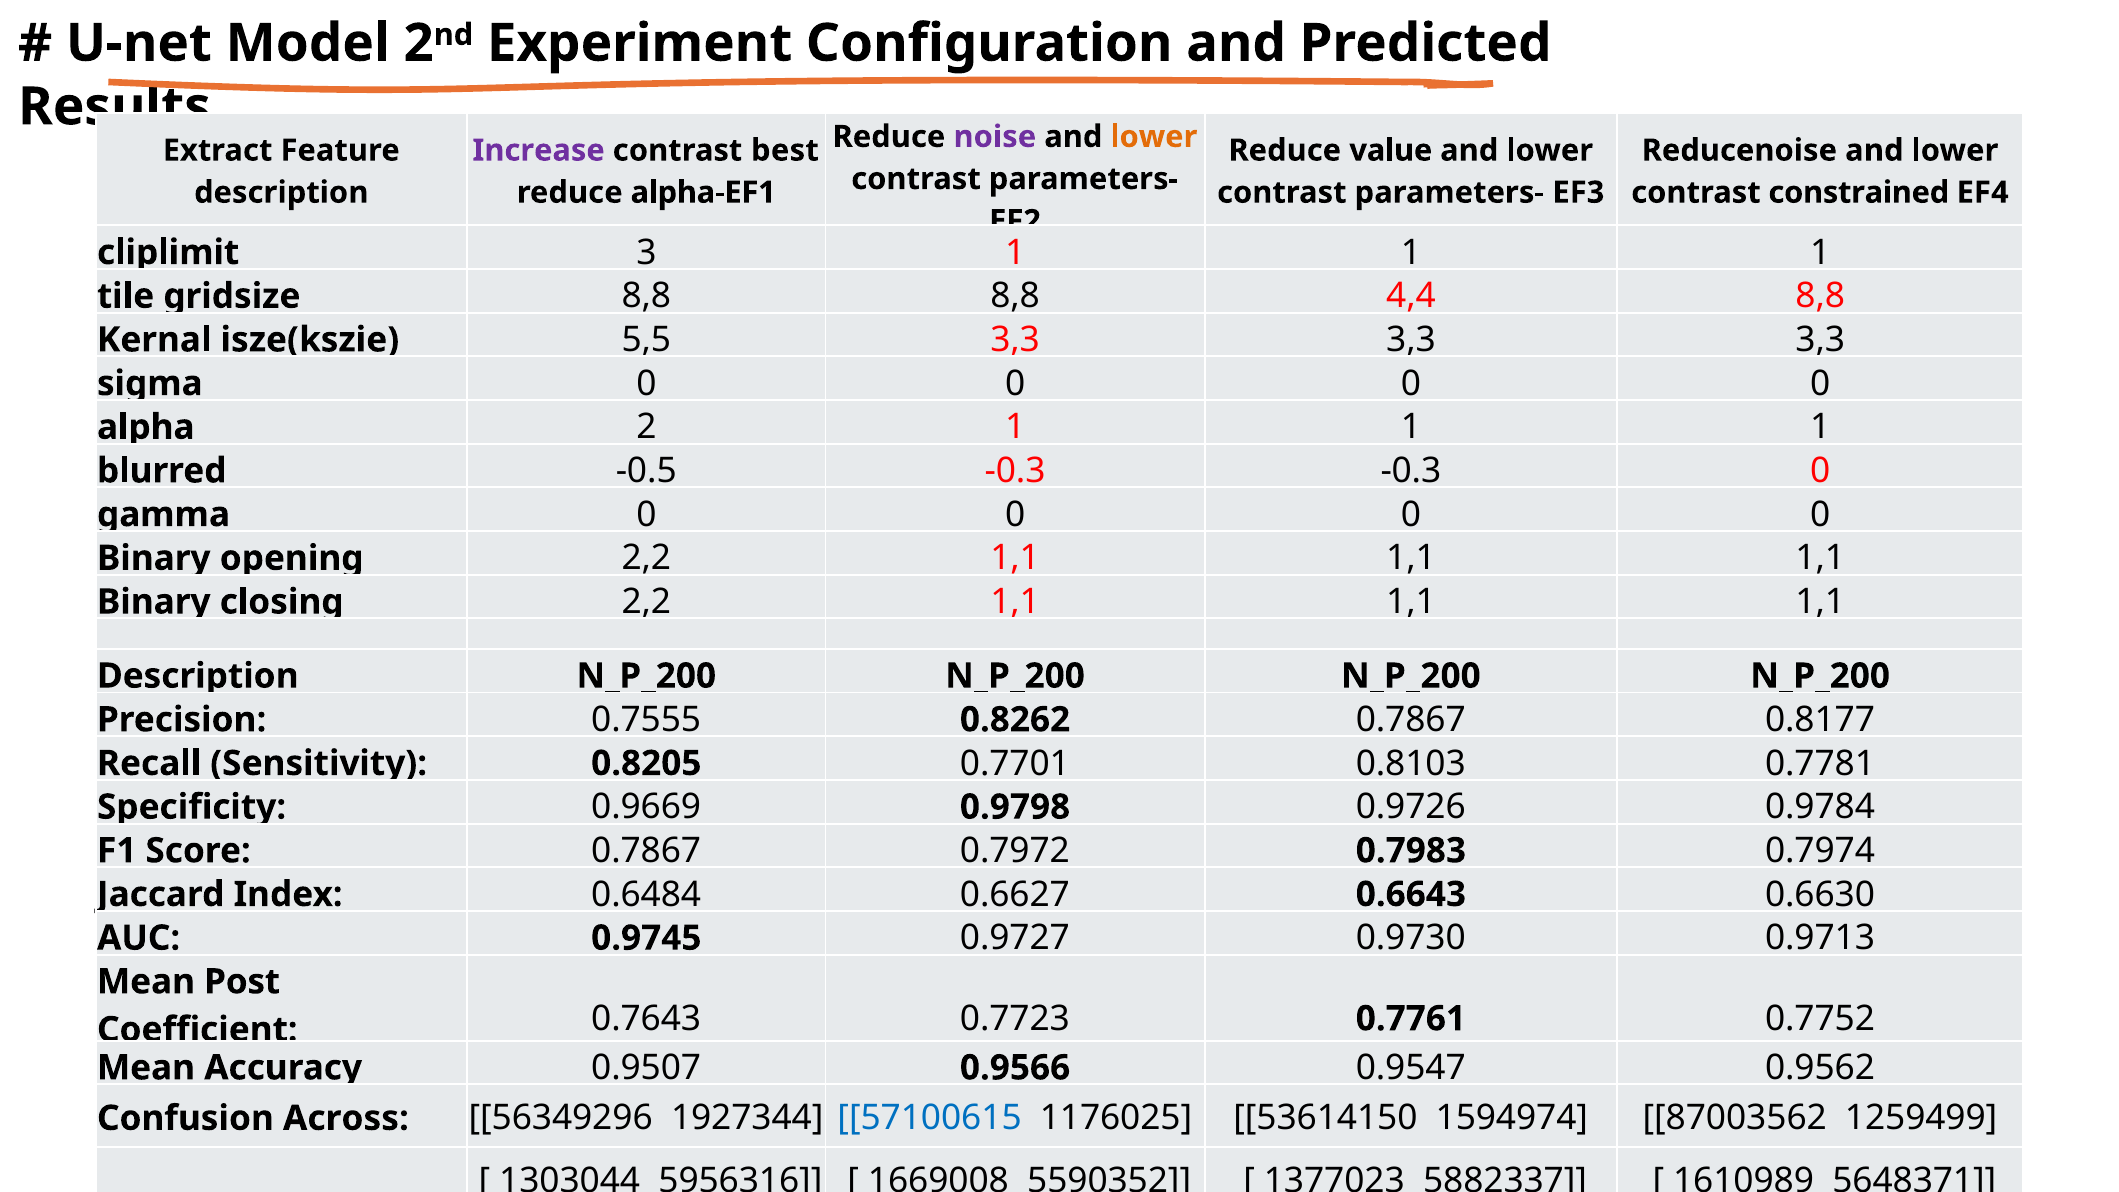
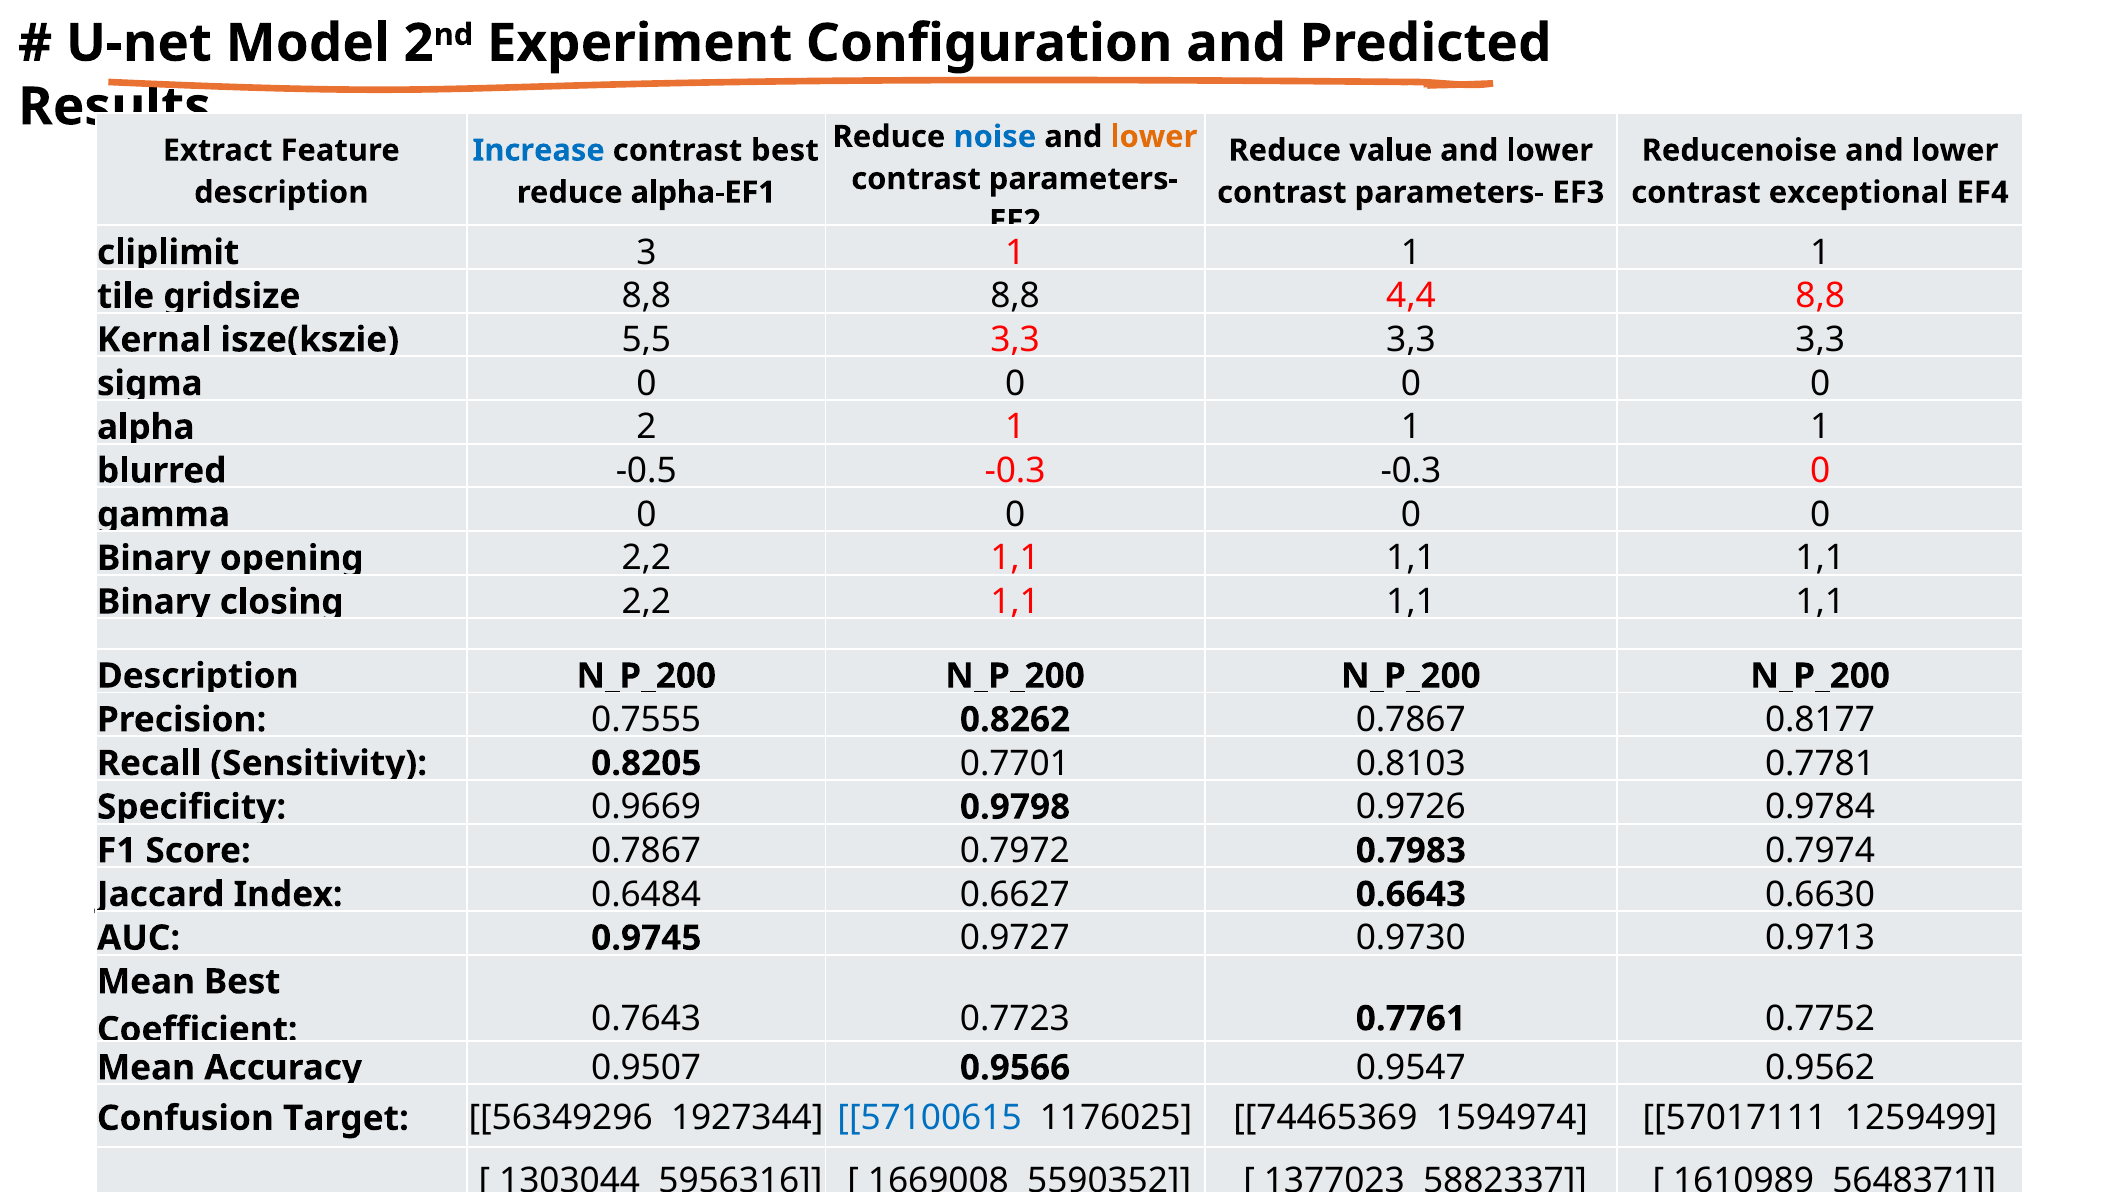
noise colour: purple -> blue
Increase colour: purple -> blue
constrained: constrained -> exceptional
Mean Post: Post -> Best
Across: Across -> Target
53614150: 53614150 -> 74465369
87003562: 87003562 -> 57017111
